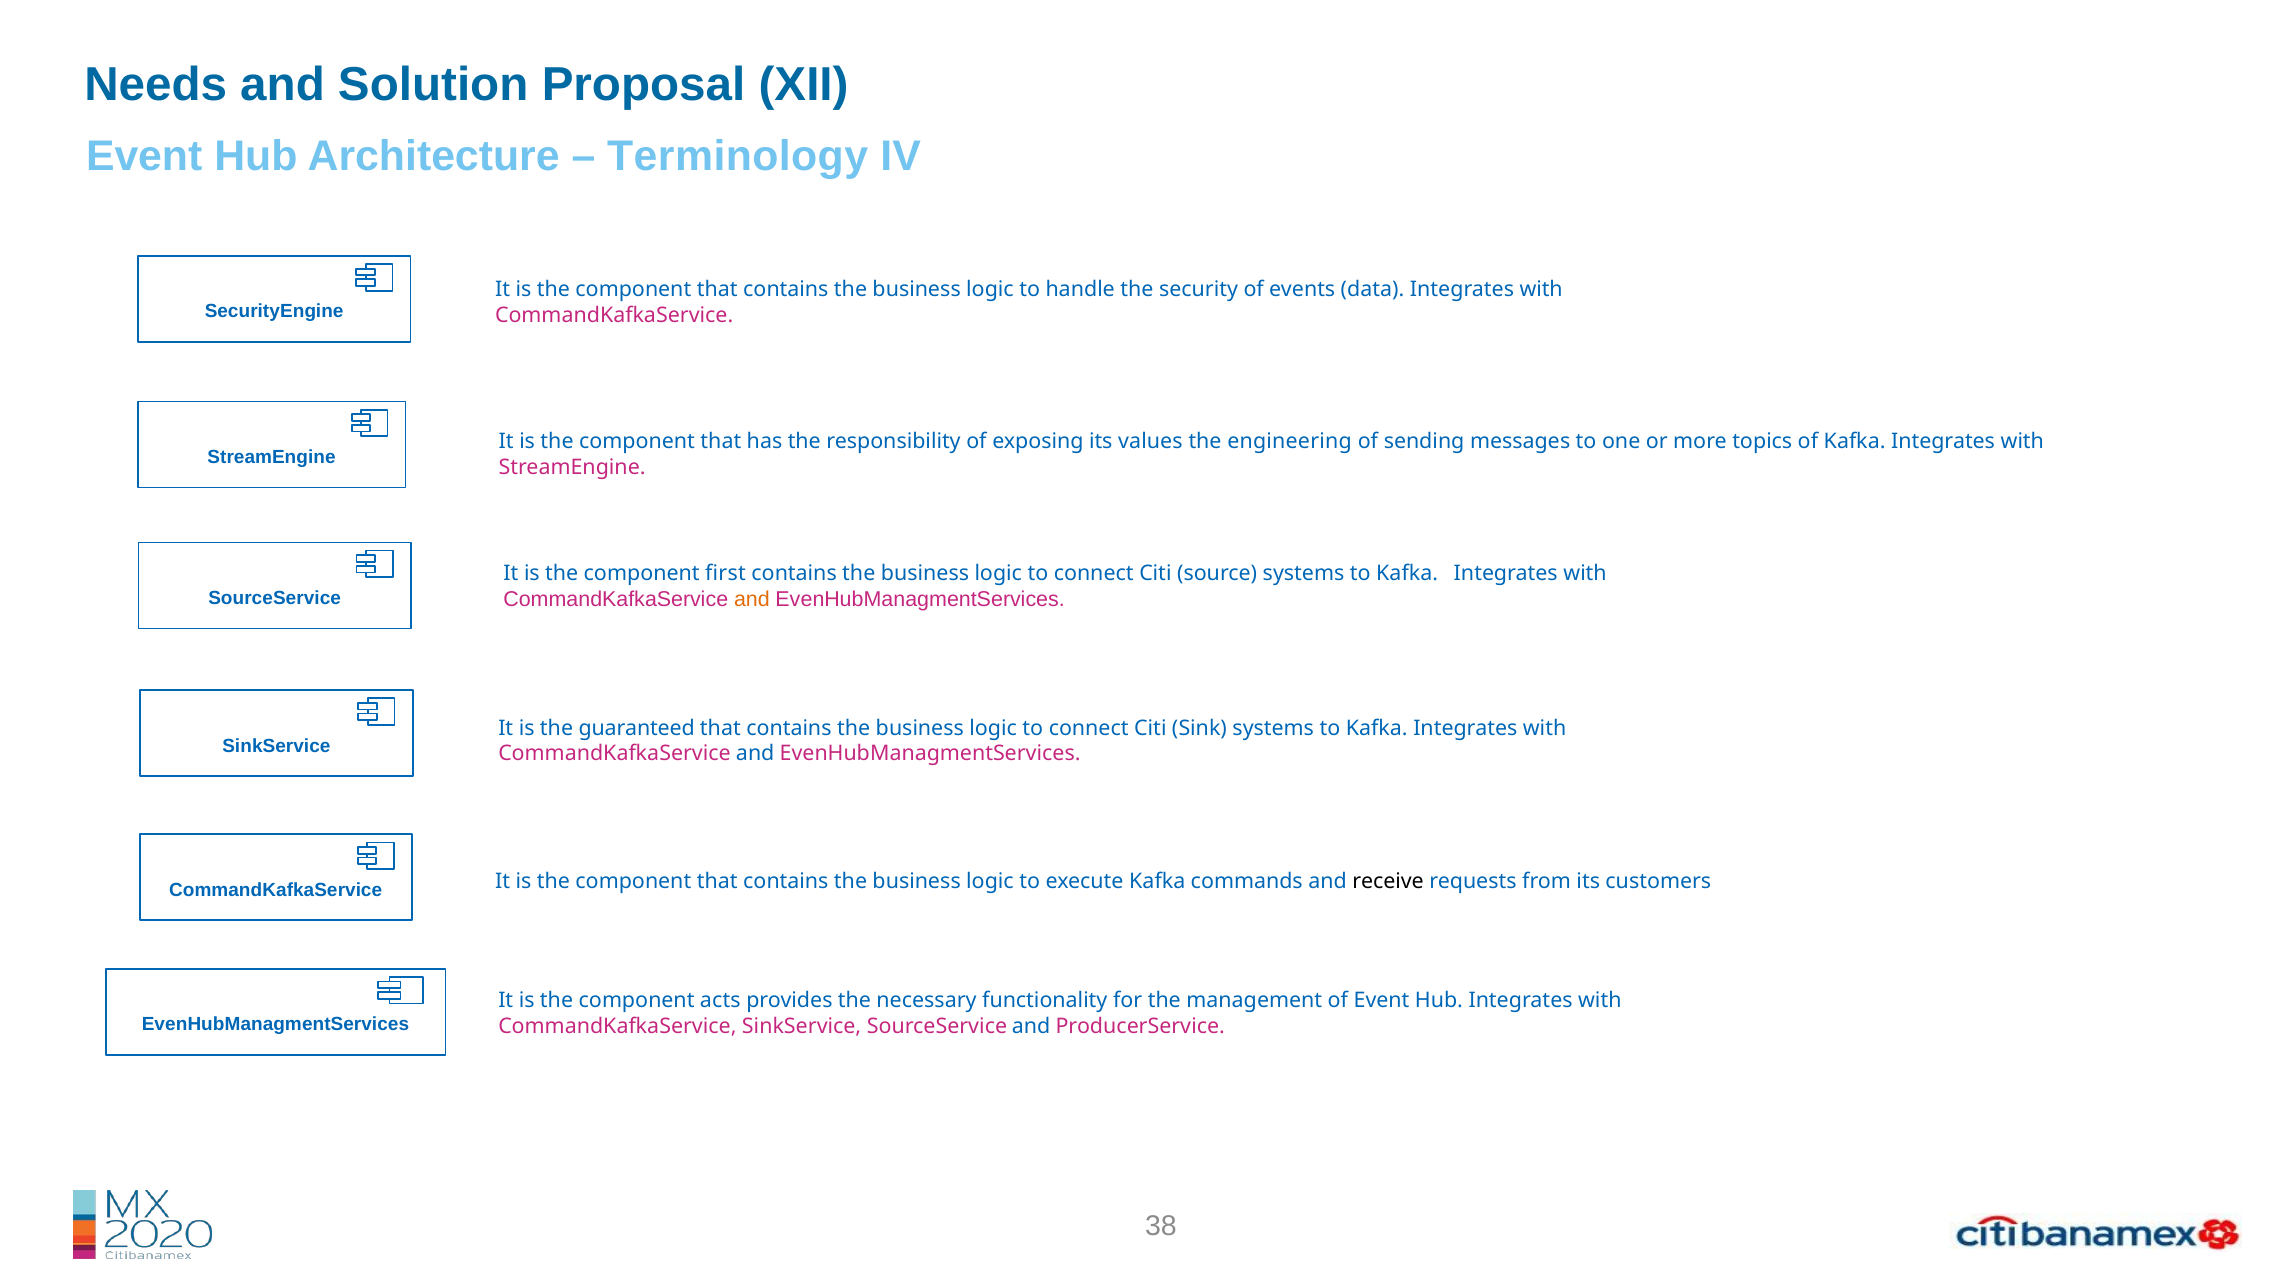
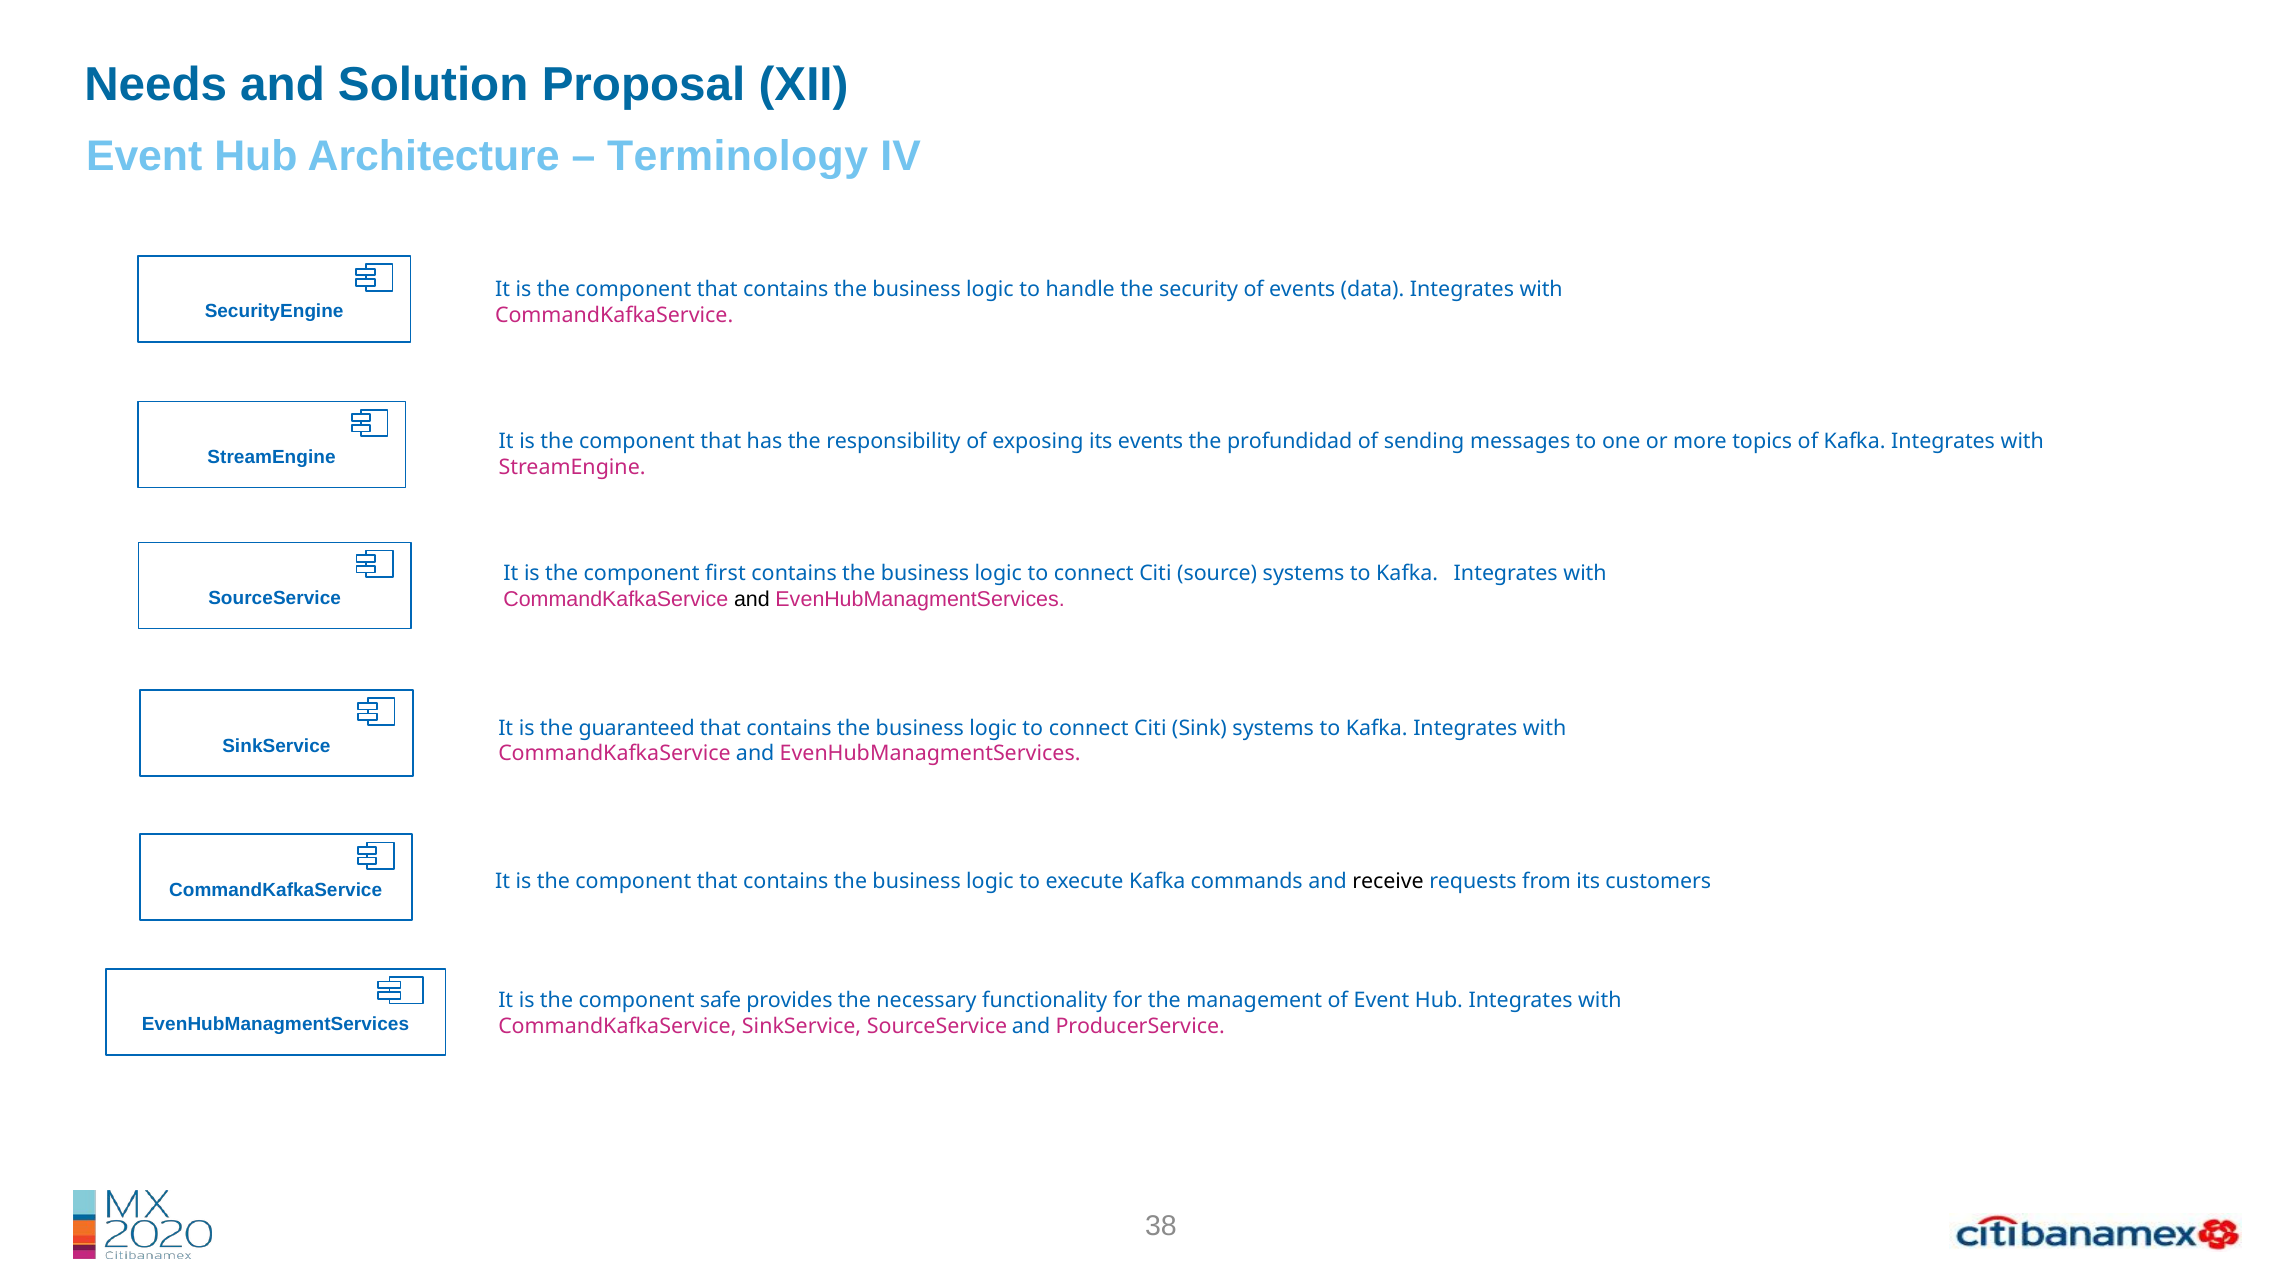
its values: values -> events
engineering: engineering -> profundidad
and at (752, 599) colour: orange -> black
acts: acts -> safe
